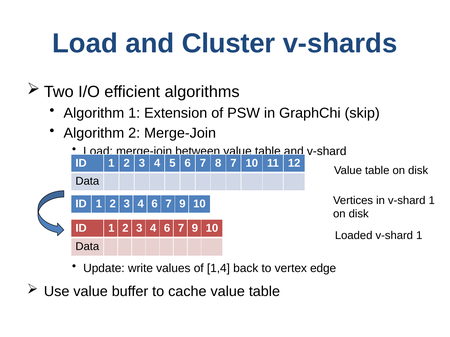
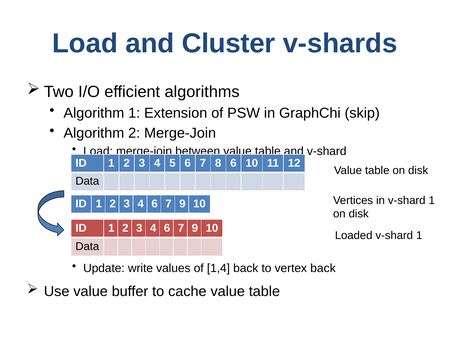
8 7: 7 -> 6
vertex edge: edge -> back
